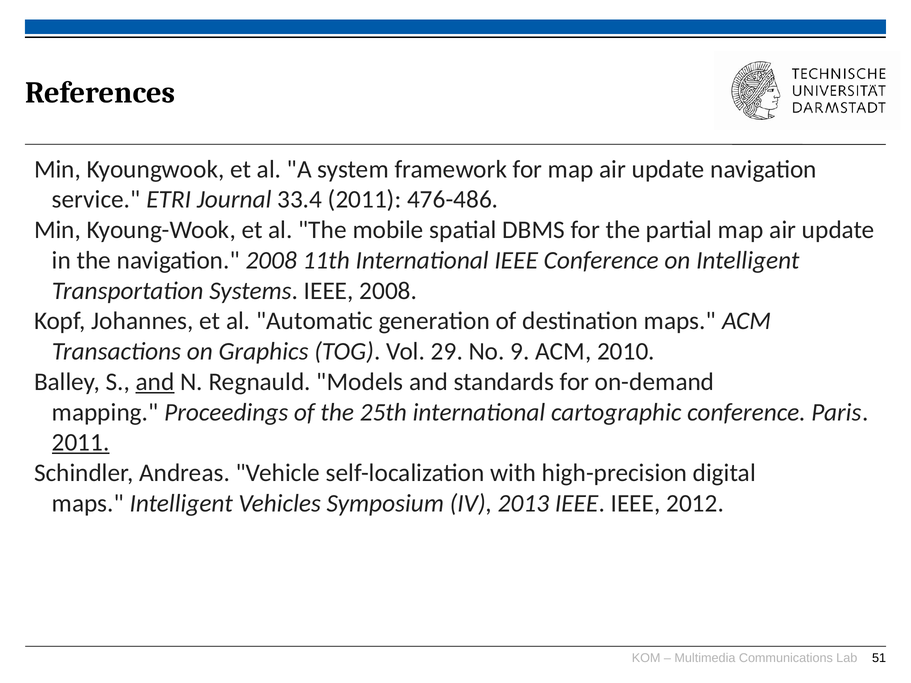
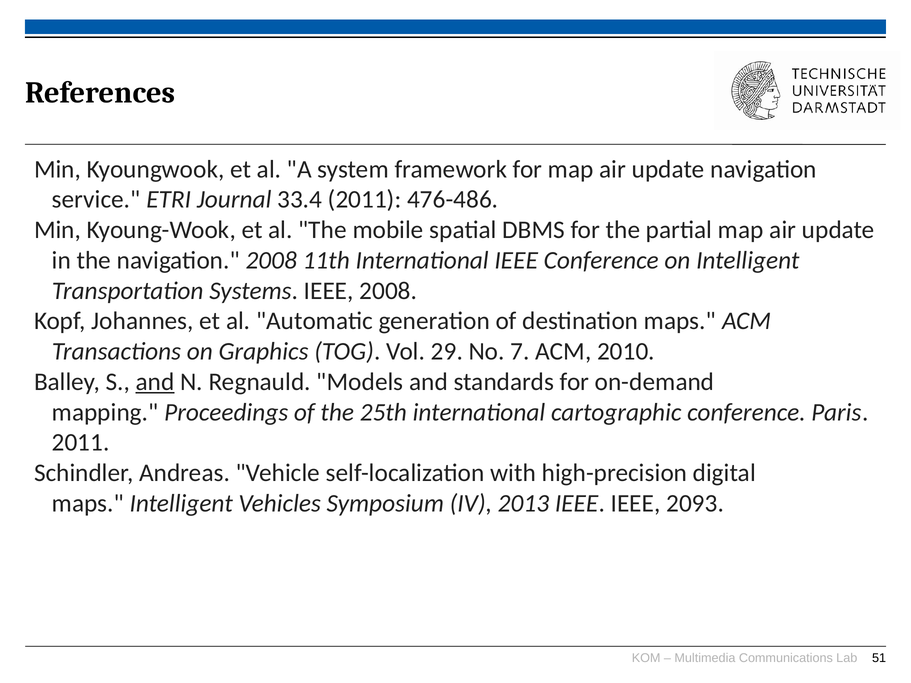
9: 9 -> 7
2011 at (81, 443) underline: present -> none
2012: 2012 -> 2093
